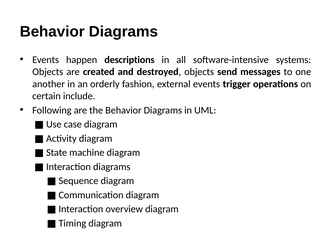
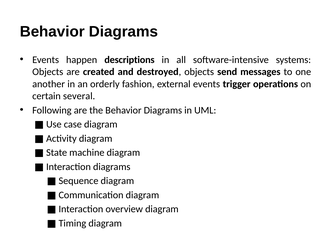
include: include -> several
